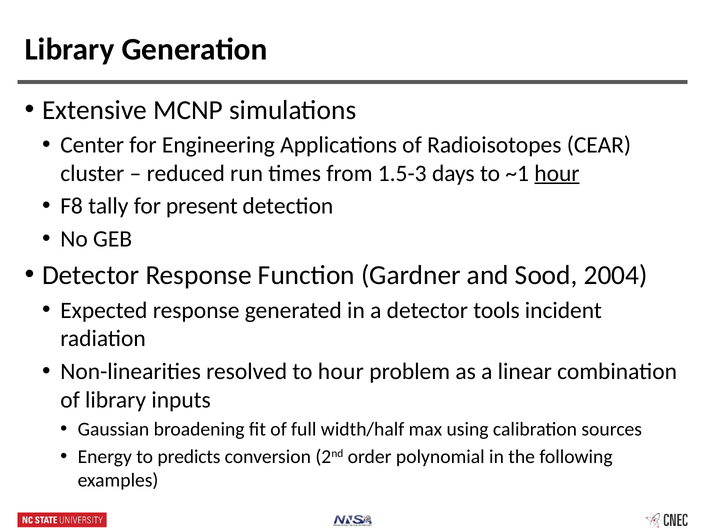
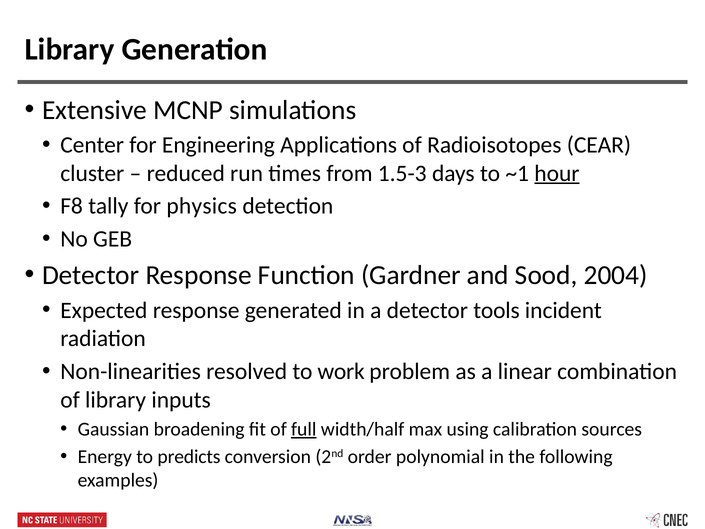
present: present -> physics
to hour: hour -> work
full underline: none -> present
